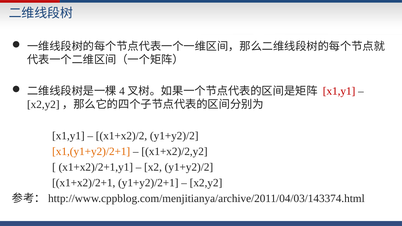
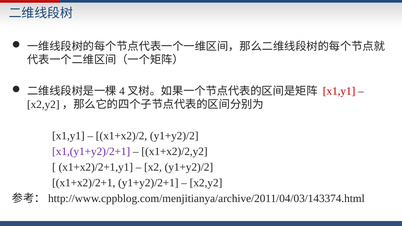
x1,(y1+y2)/2+1 colour: orange -> purple
